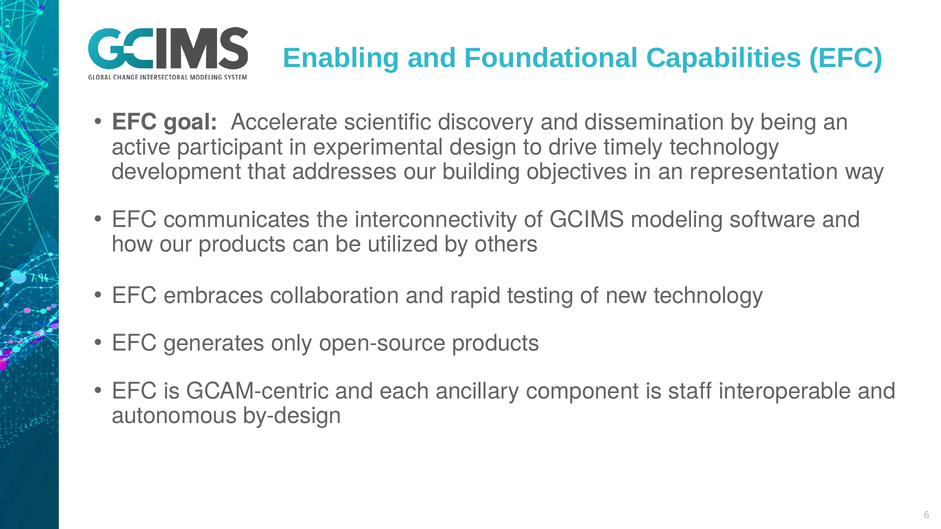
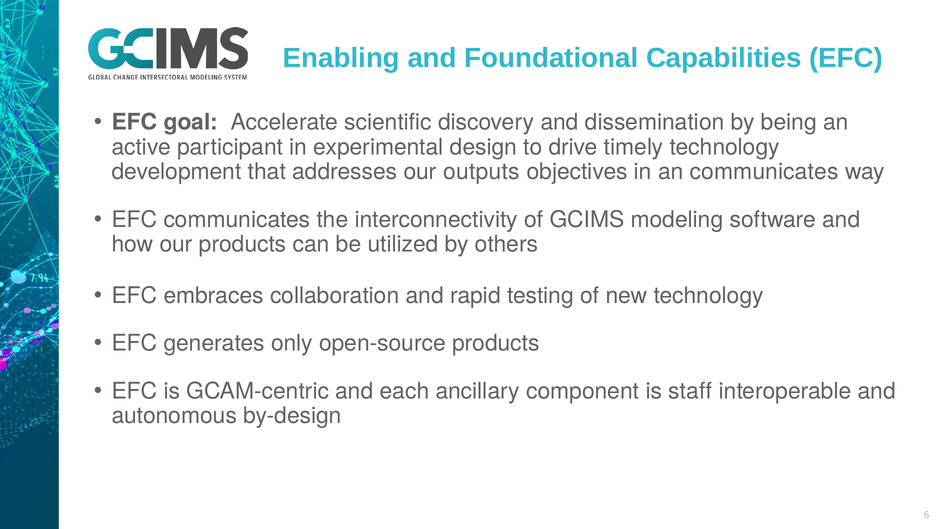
building: building -> outputs
an representation: representation -> communicates
